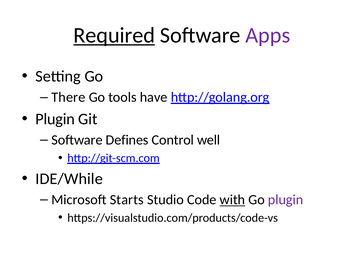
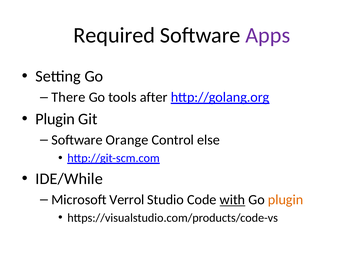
Required underline: present -> none
have: have -> after
Defines: Defines -> Orange
well: well -> else
Starts: Starts -> Verrol
plugin at (286, 200) colour: purple -> orange
